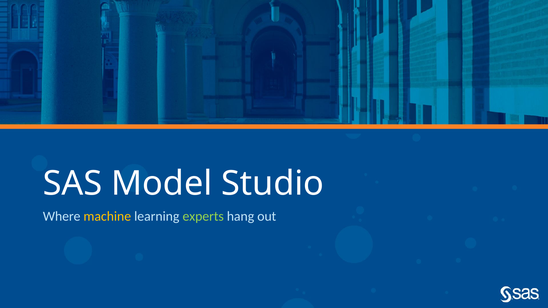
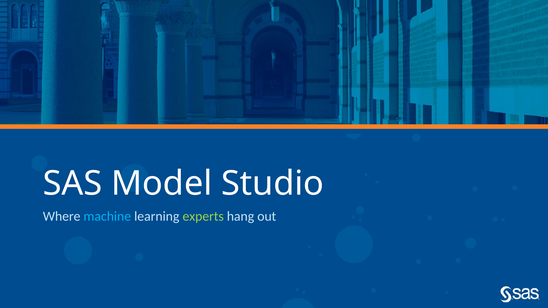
machine colour: yellow -> light blue
